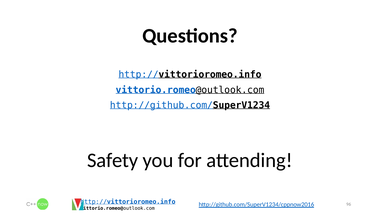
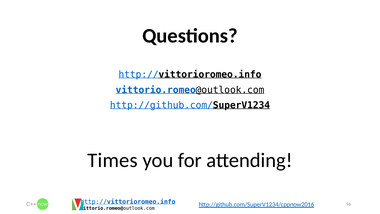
Safety: Safety -> Times
